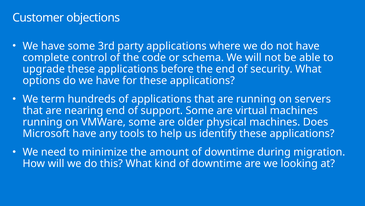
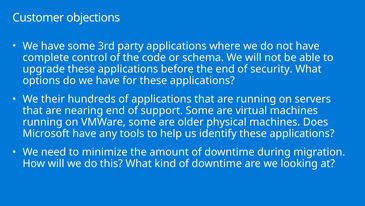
term: term -> their
